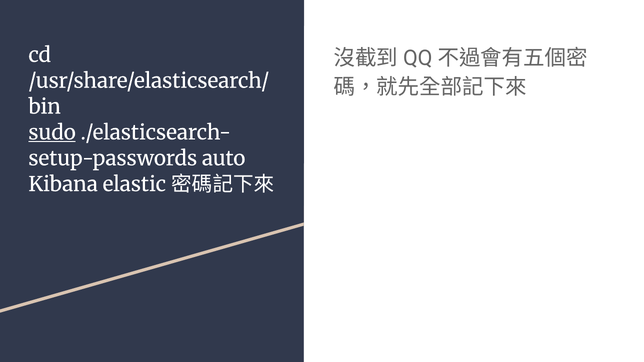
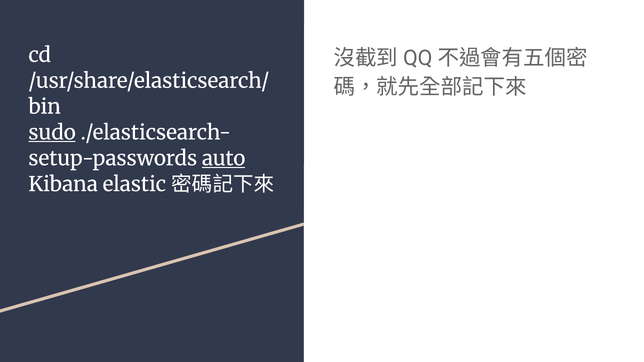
auto underline: none -> present
